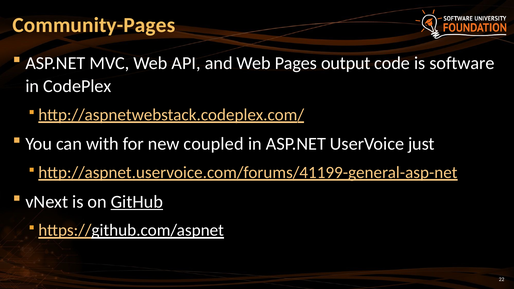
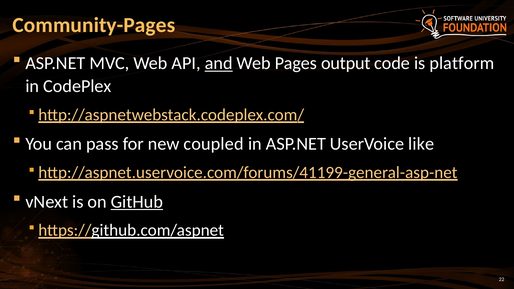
and underline: none -> present
software: software -> platform
with: with -> pass
just: just -> like
